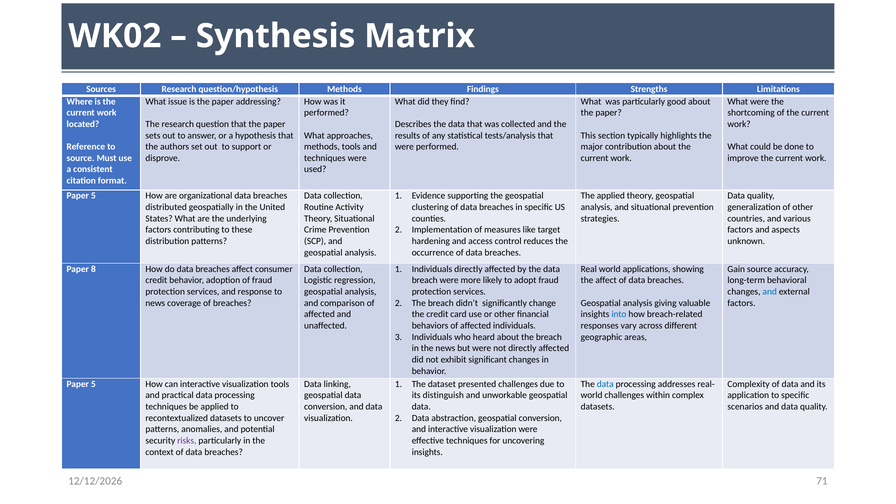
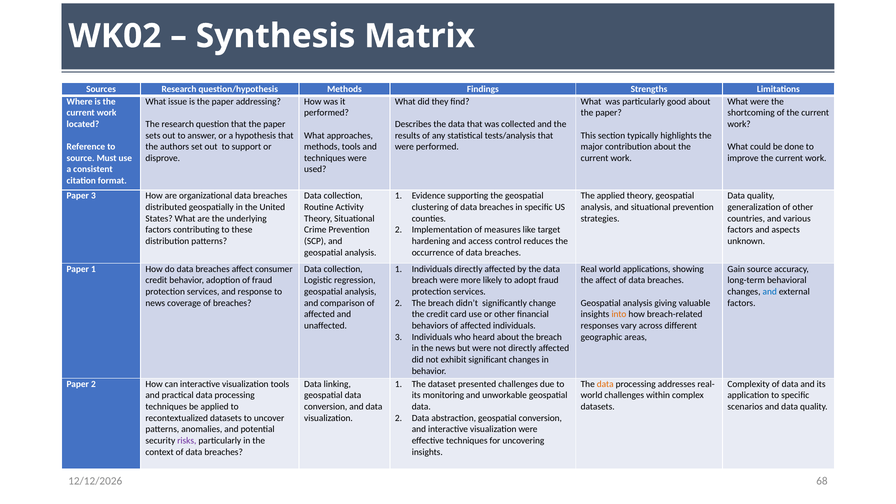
5 at (93, 196): 5 -> 3
Paper 8: 8 -> 1
into colour: blue -> orange
5 at (93, 384): 5 -> 2
data at (605, 384) colour: blue -> orange
distinguish: distinguish -> monitoring
71: 71 -> 68
